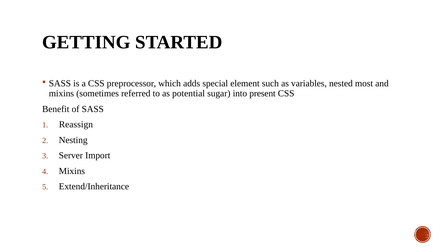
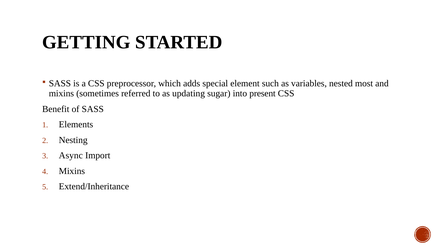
potential: potential -> updating
Reassign: Reassign -> Elements
Server: Server -> Async
